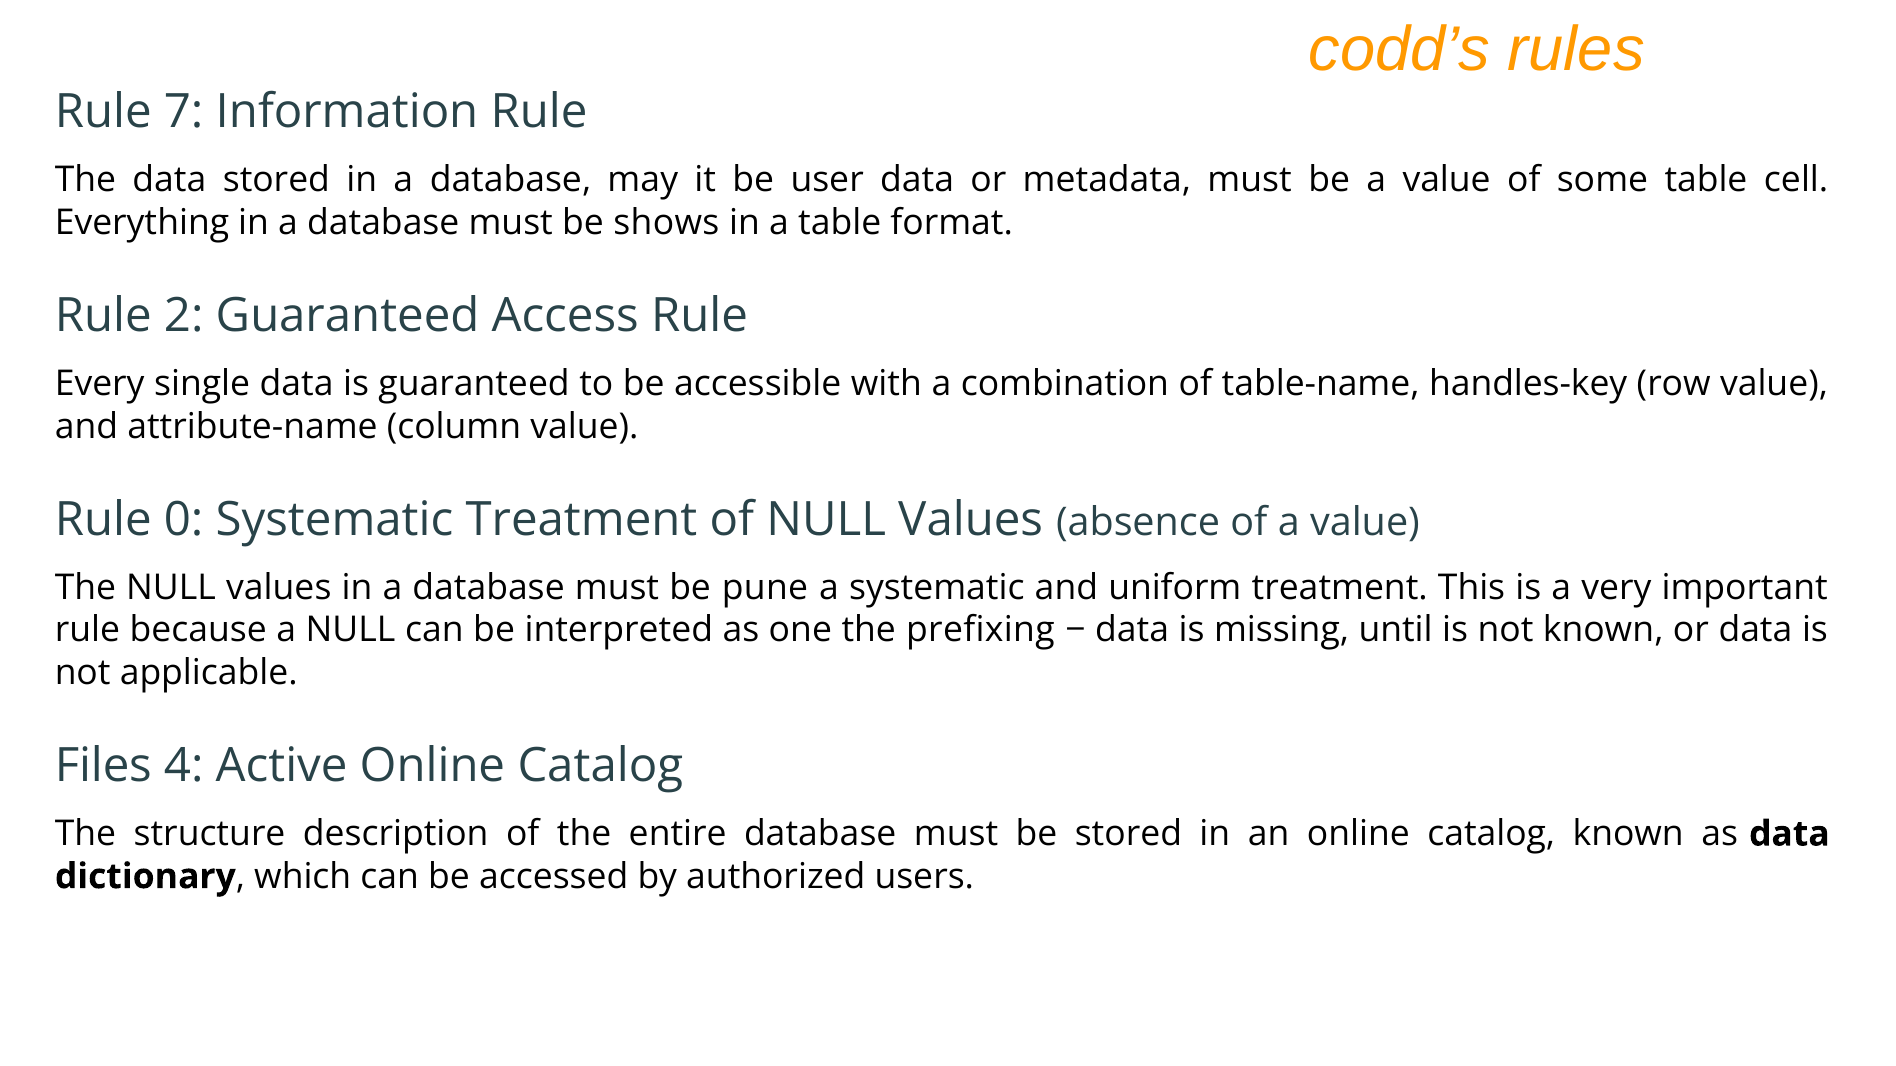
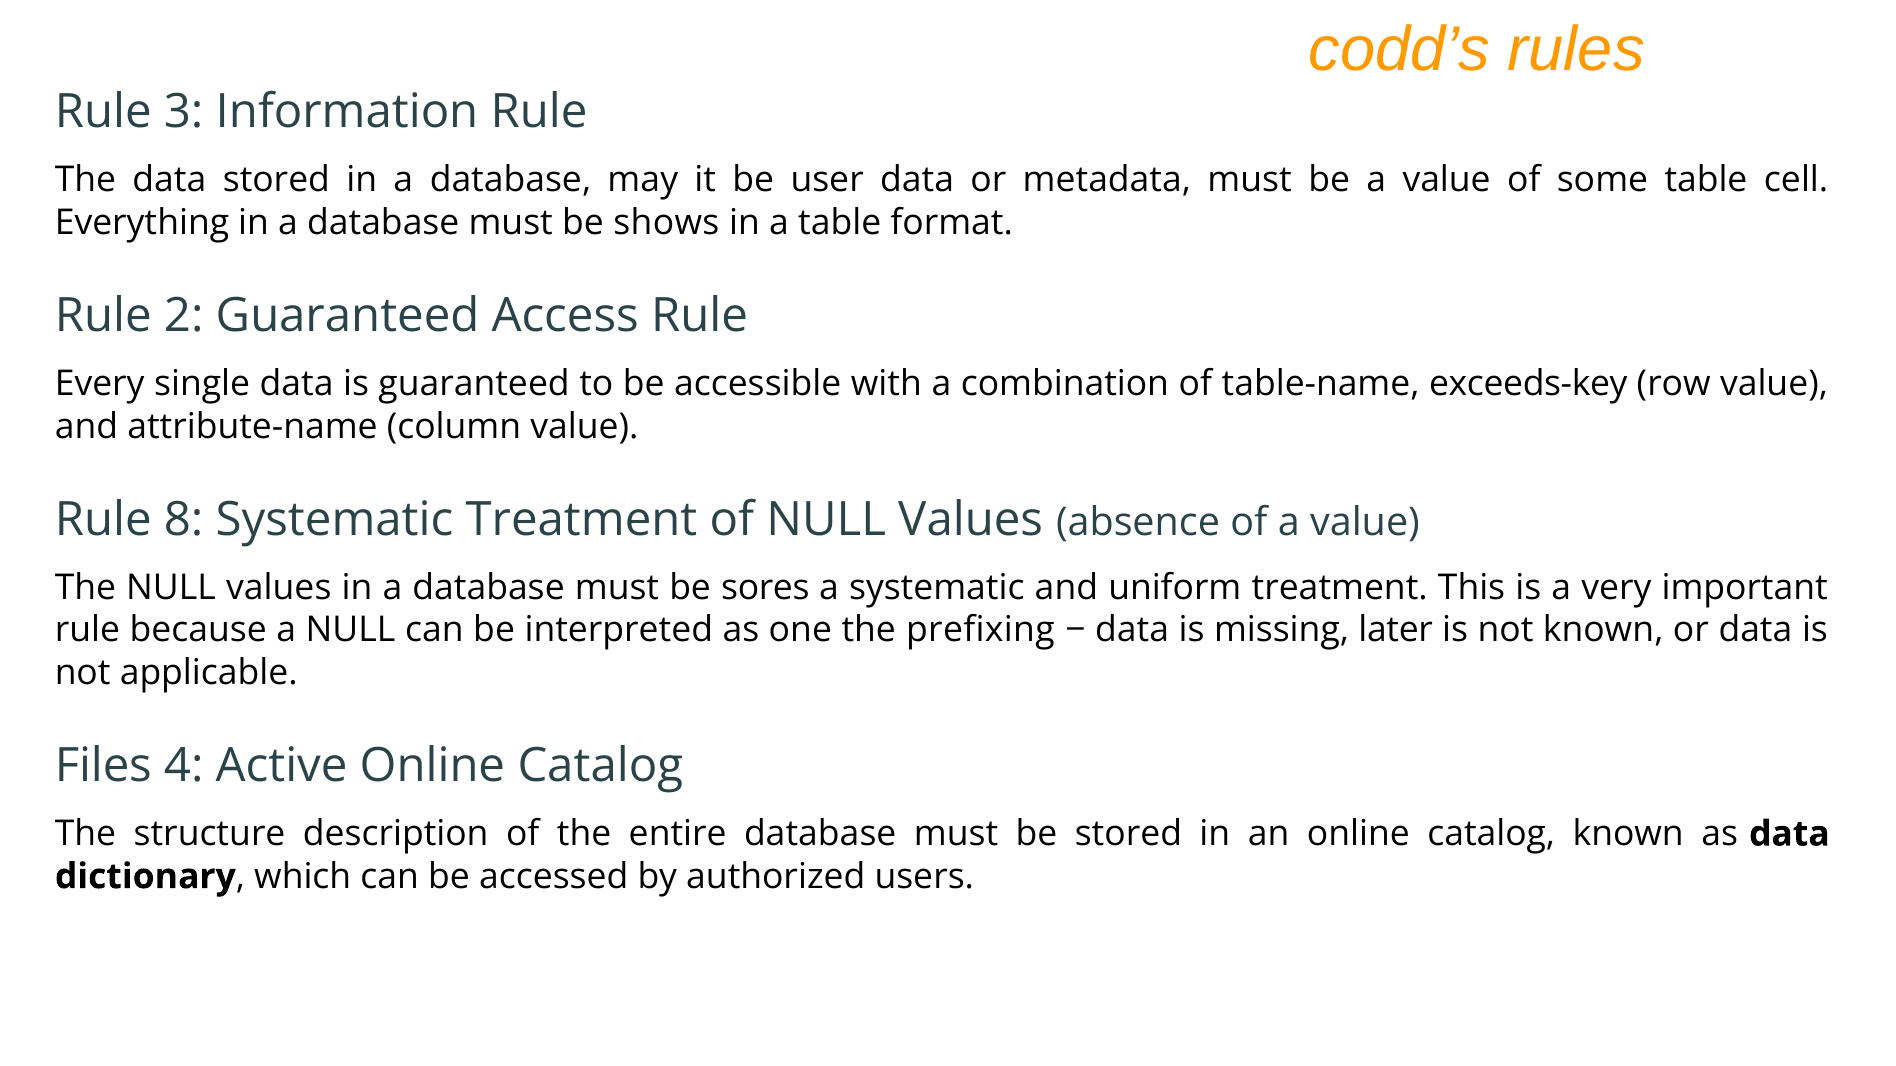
7: 7 -> 3
handles-key: handles-key -> exceeds-key
0: 0 -> 8
pune: pune -> sores
until: until -> later
